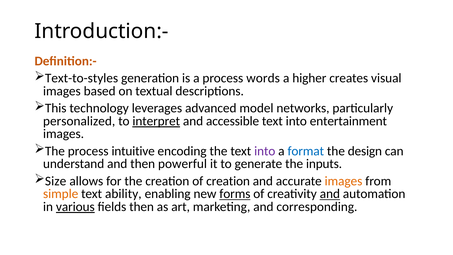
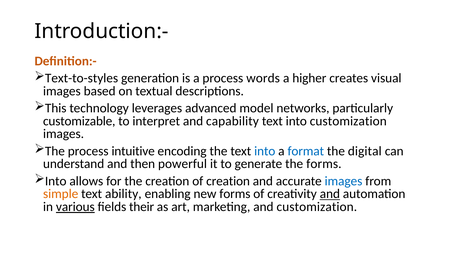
personalized: personalized -> customizable
interpret underline: present -> none
accessible: accessible -> capability
into entertainment: entertainment -> customization
into at (265, 151) colour: purple -> blue
design: design -> digital
the inputs: inputs -> forms
Size at (56, 181): Size -> Into
images at (343, 181) colour: orange -> blue
forms at (235, 194) underline: present -> none
fields then: then -> their
and corresponding: corresponding -> customization
